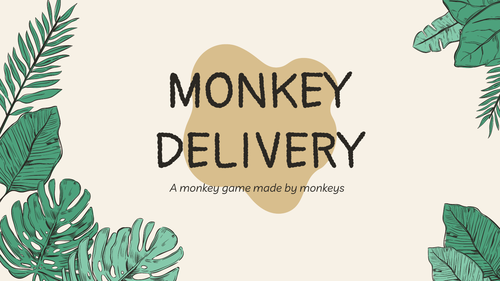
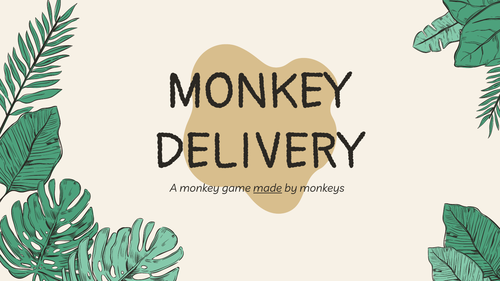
made underline: none -> present
